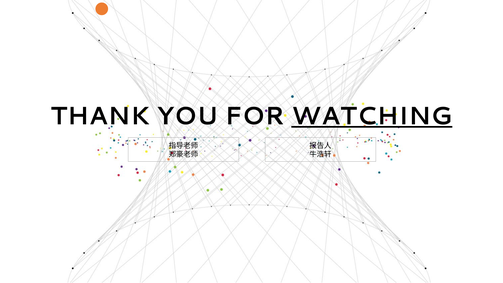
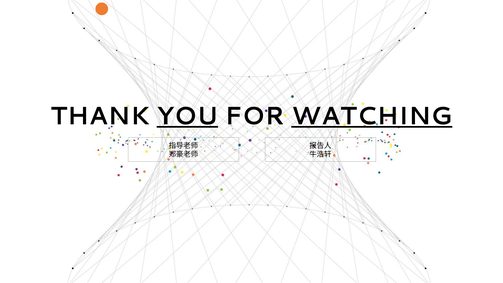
YOU underline: none -> present
